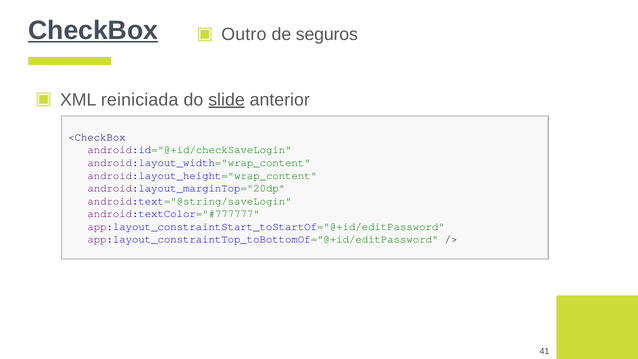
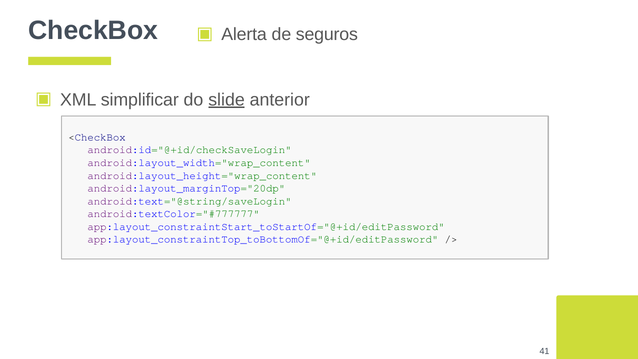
CheckBox underline: present -> none
Outro: Outro -> Alerta
reiniciada: reiniciada -> simplificar
